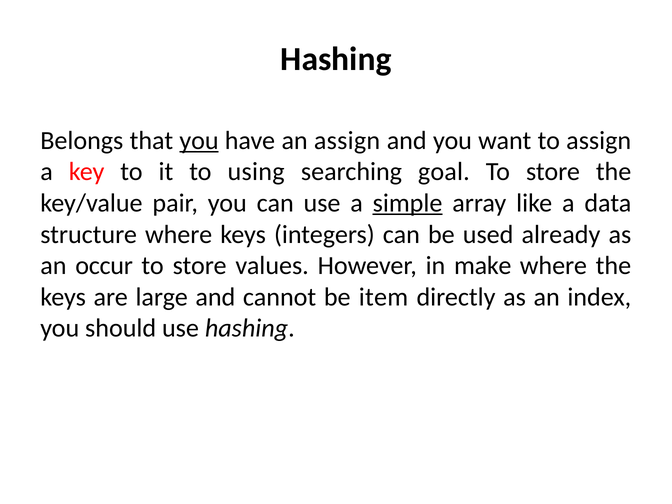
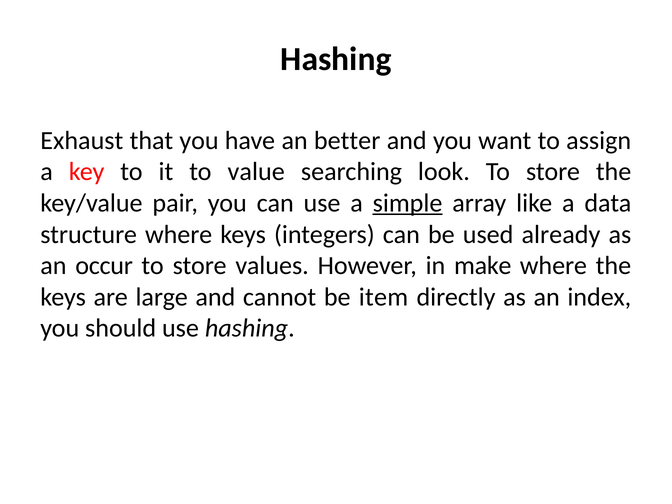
Belongs: Belongs -> Exhaust
you at (199, 141) underline: present -> none
an assign: assign -> better
using: using -> value
goal: goal -> look
